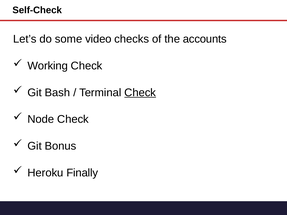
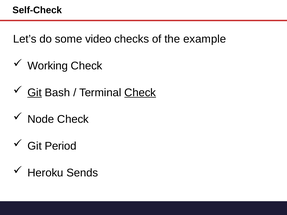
accounts: accounts -> example
Git at (35, 93) underline: none -> present
Bonus: Bonus -> Period
Finally: Finally -> Sends
